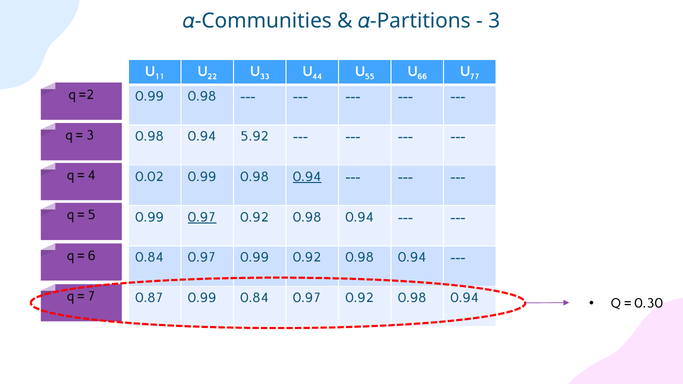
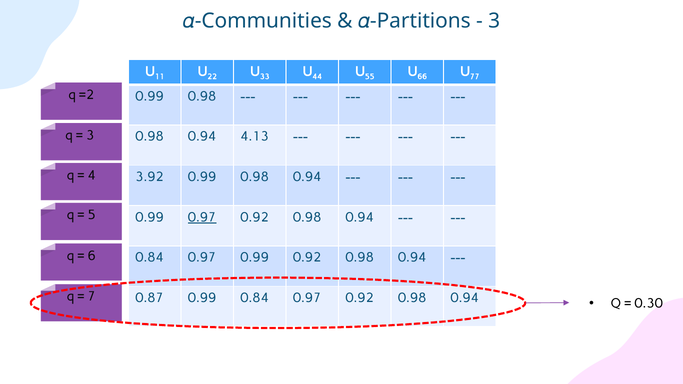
5.92: 5.92 -> 4.13
0.02: 0.02 -> 3.92
0.94 at (307, 177) underline: present -> none
